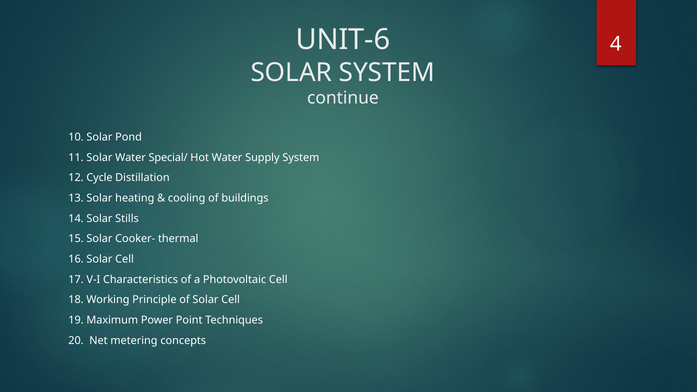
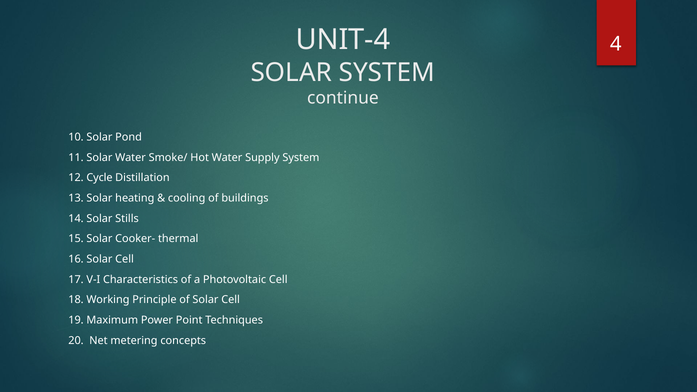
UNIT-6: UNIT-6 -> UNIT-4
Special/: Special/ -> Smoke/
